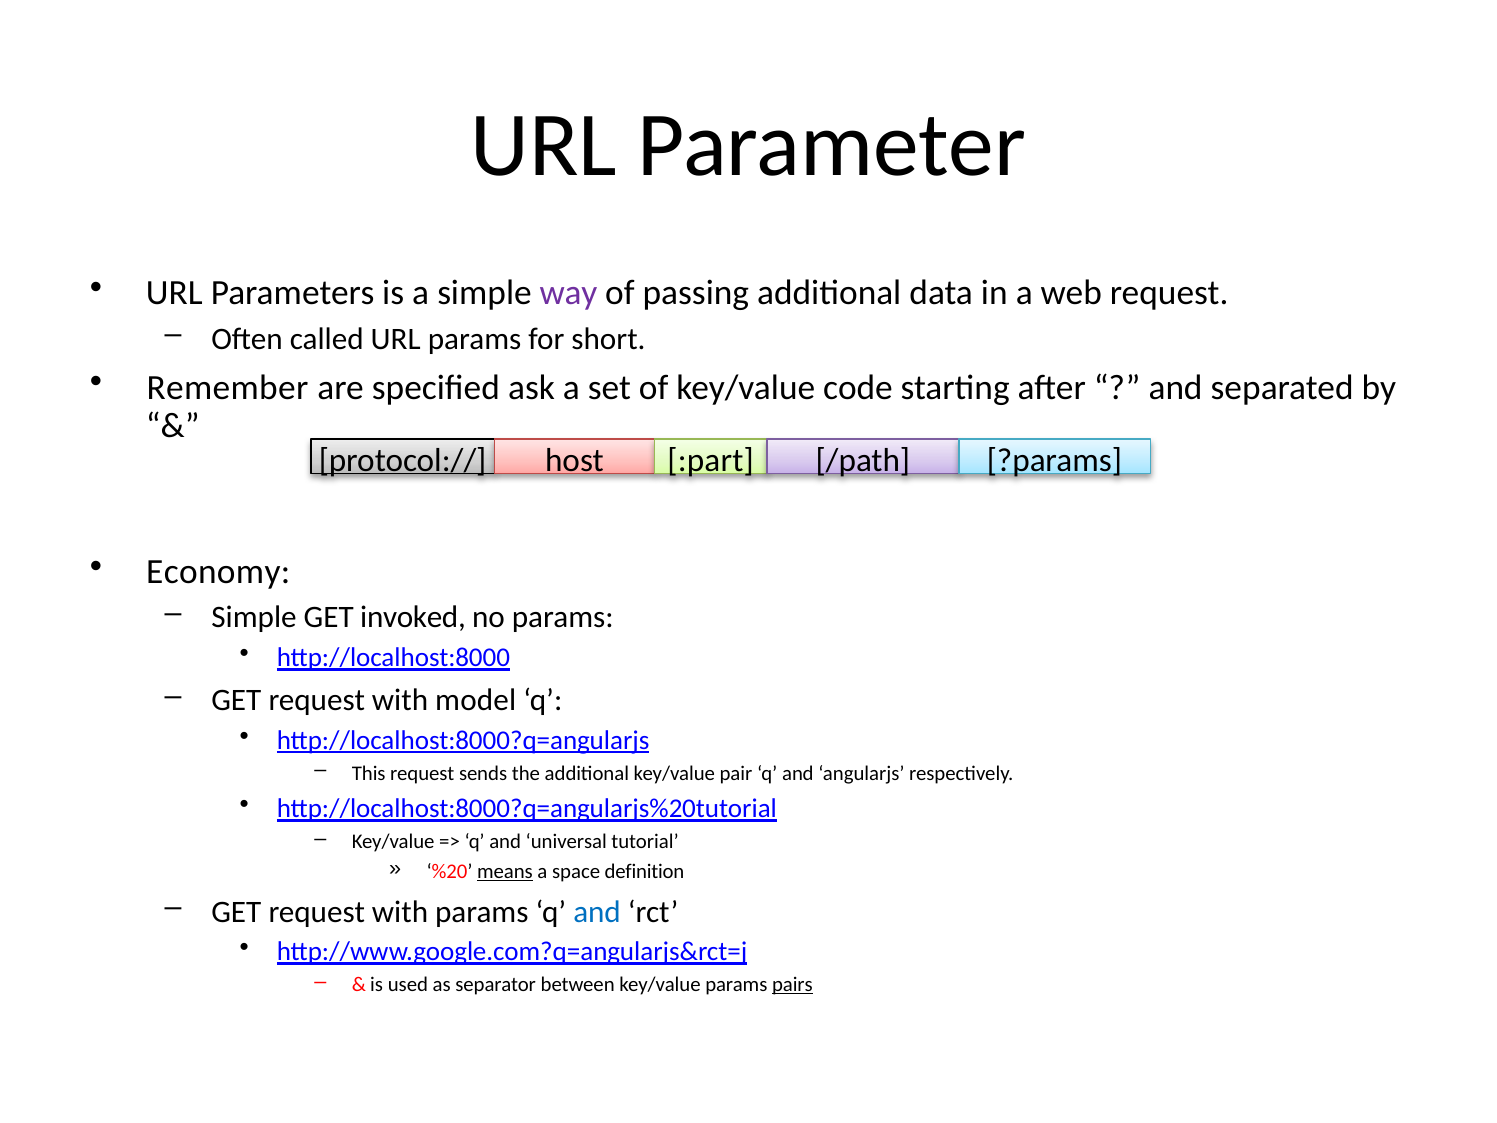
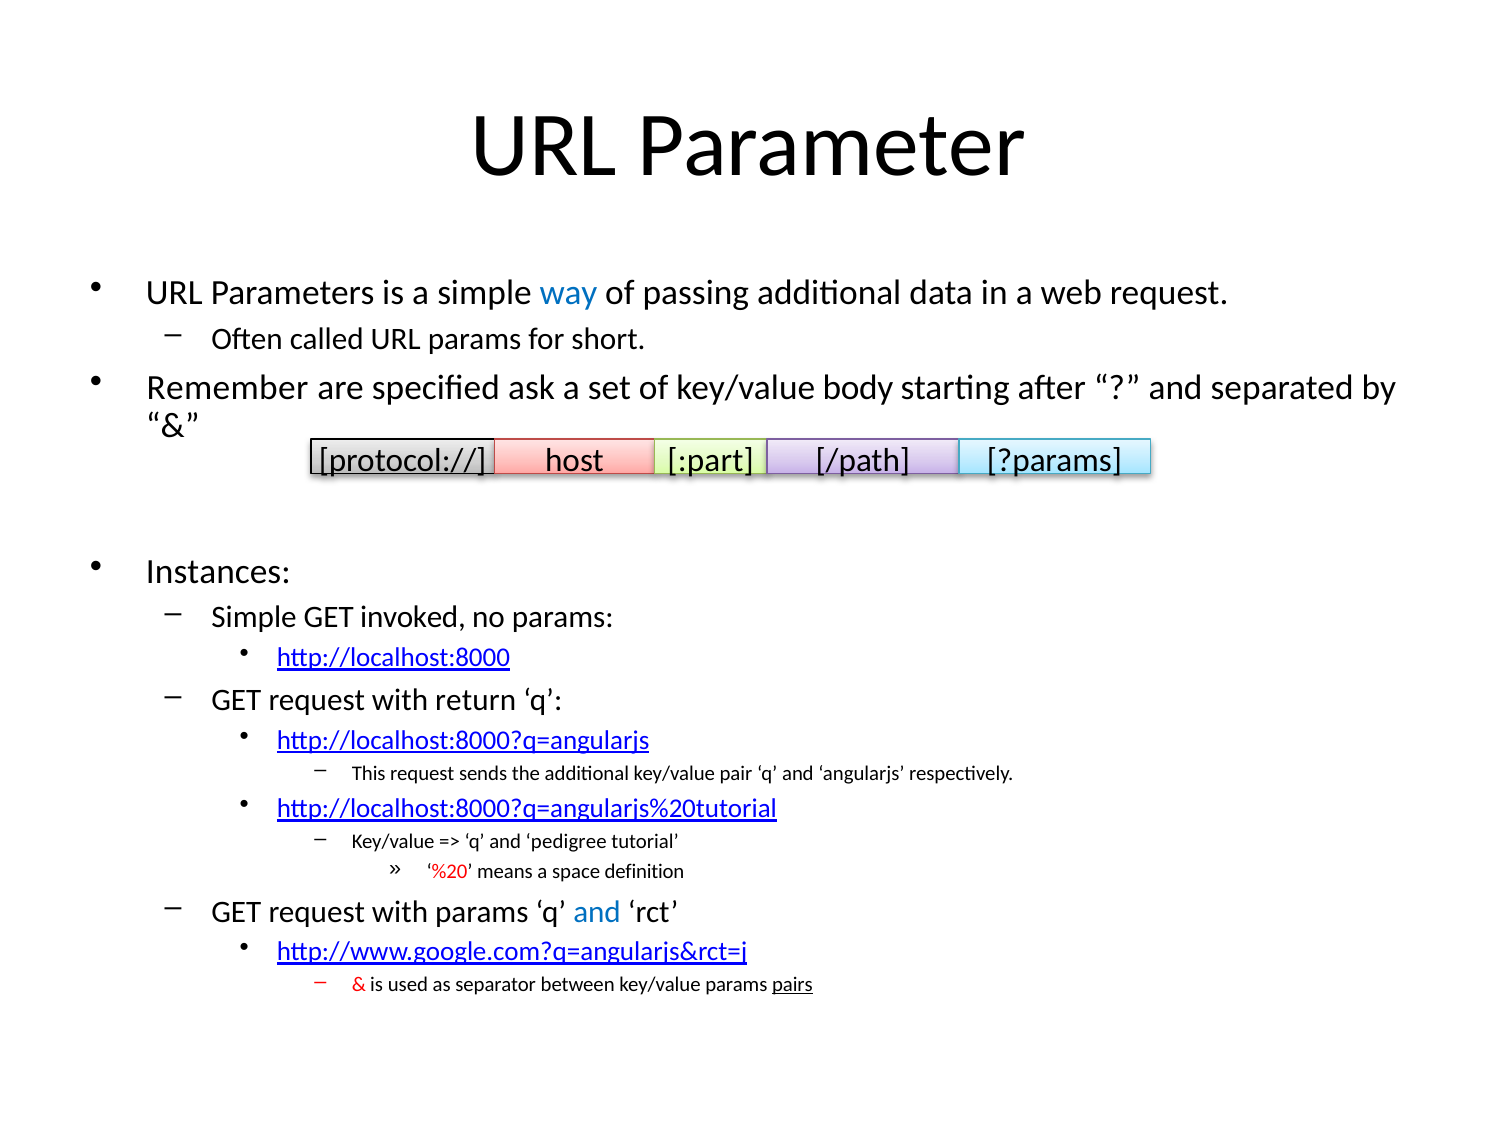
way colour: purple -> blue
code: code -> body
Economy: Economy -> Instances
model: model -> return
universal: universal -> pedigree
means underline: present -> none
